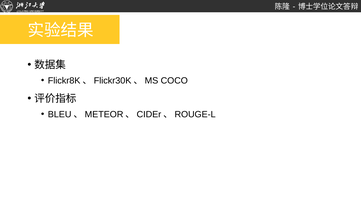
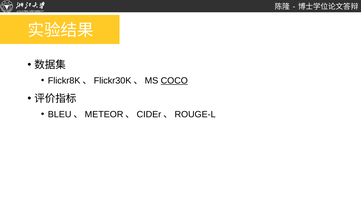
COCO underline: none -> present
